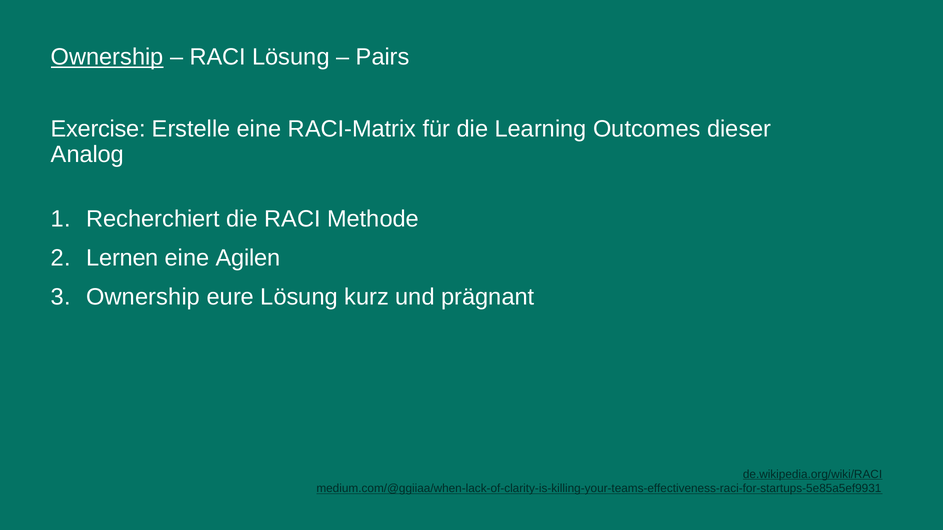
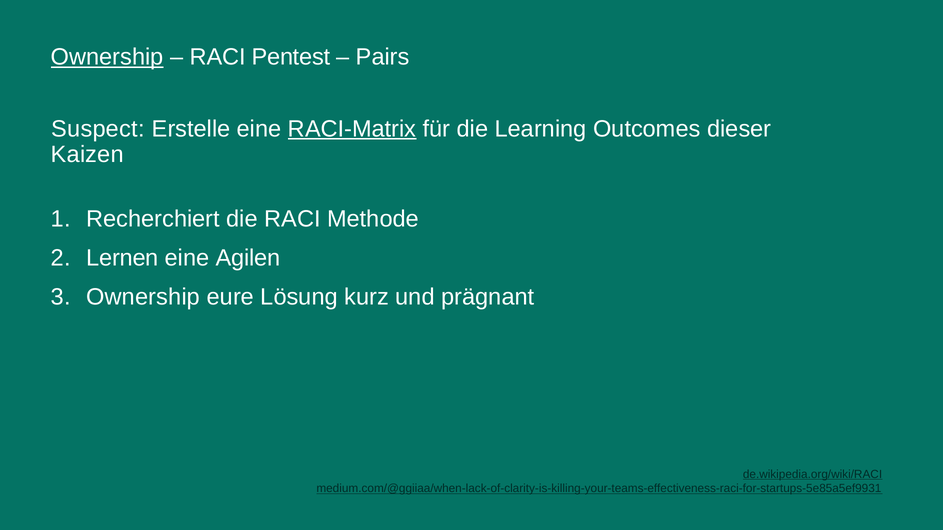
RACI Lösung: Lösung -> Pentest
Exercise: Exercise -> Suspect
RACI-Matrix underline: none -> present
Analog: Analog -> Kaizen
